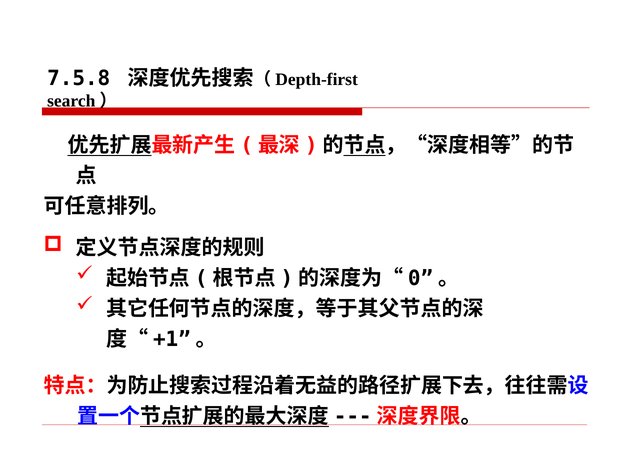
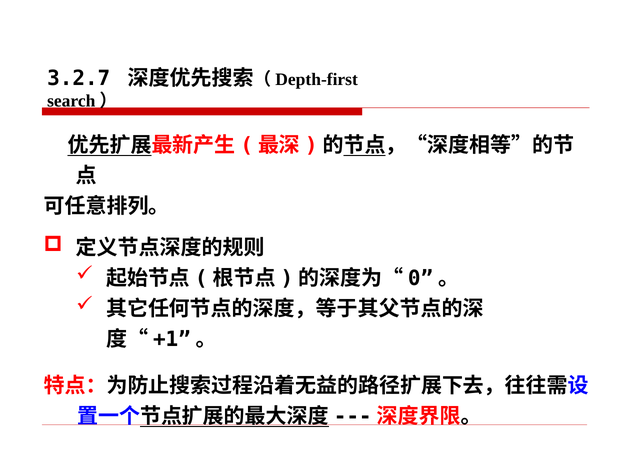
7.5.8: 7.5.8 -> 3.2.7
